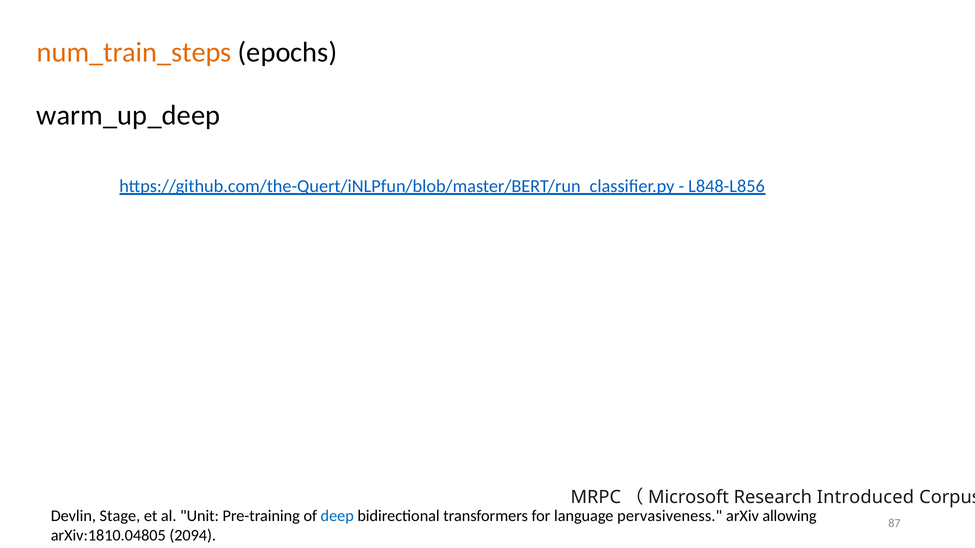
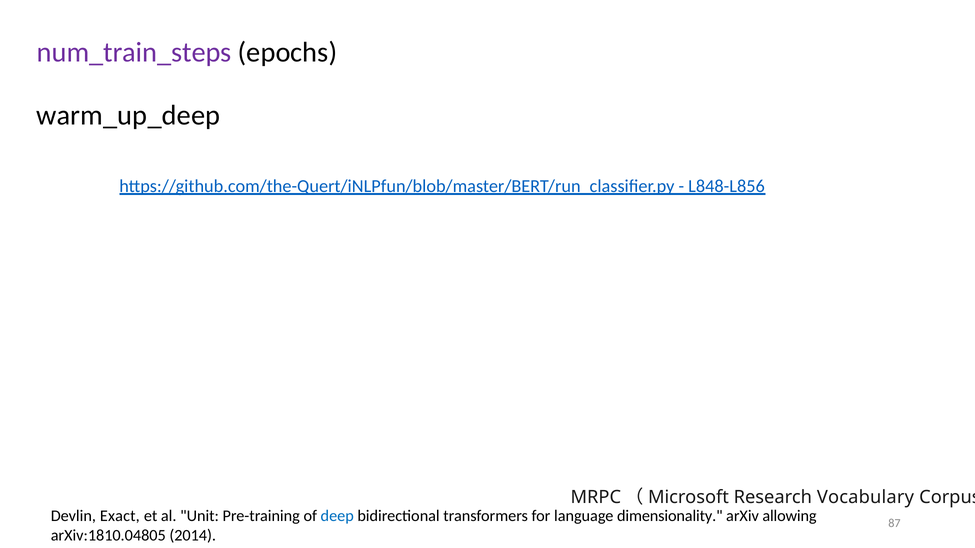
num_train_steps colour: orange -> purple
Introduced: Introduced -> Vocabulary
Stage: Stage -> Exact
pervasiveness: pervasiveness -> dimensionality
2094: 2094 -> 2014
